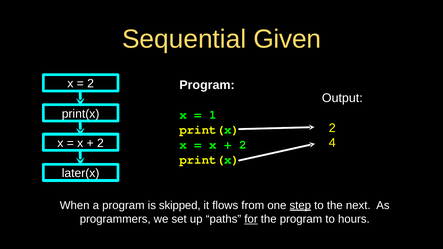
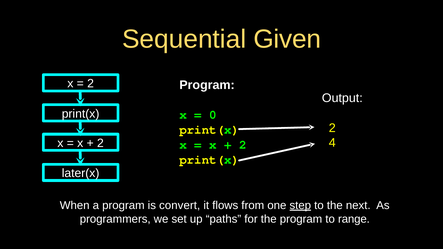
1: 1 -> 0
skipped: skipped -> convert
for underline: present -> none
hours: hours -> range
